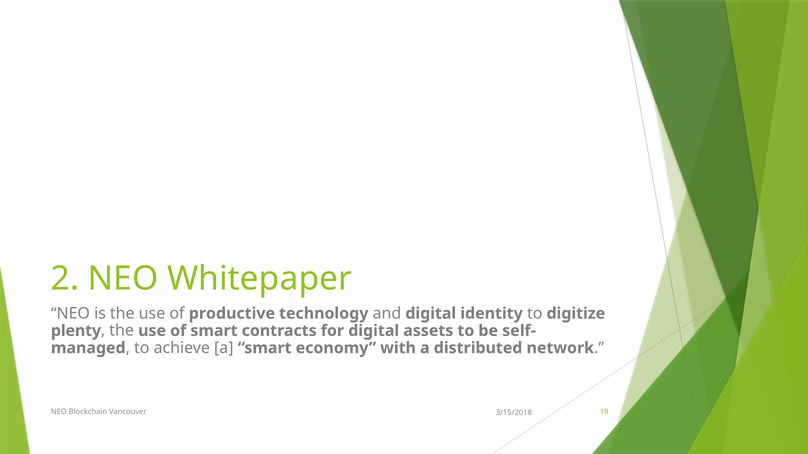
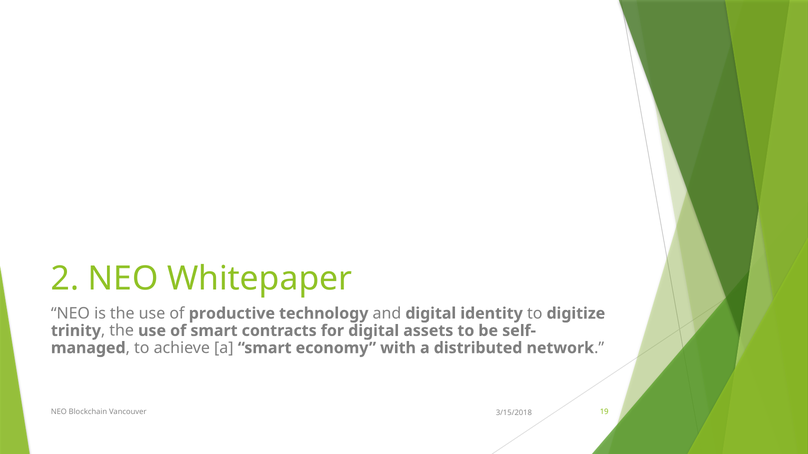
plenty: plenty -> trinity
